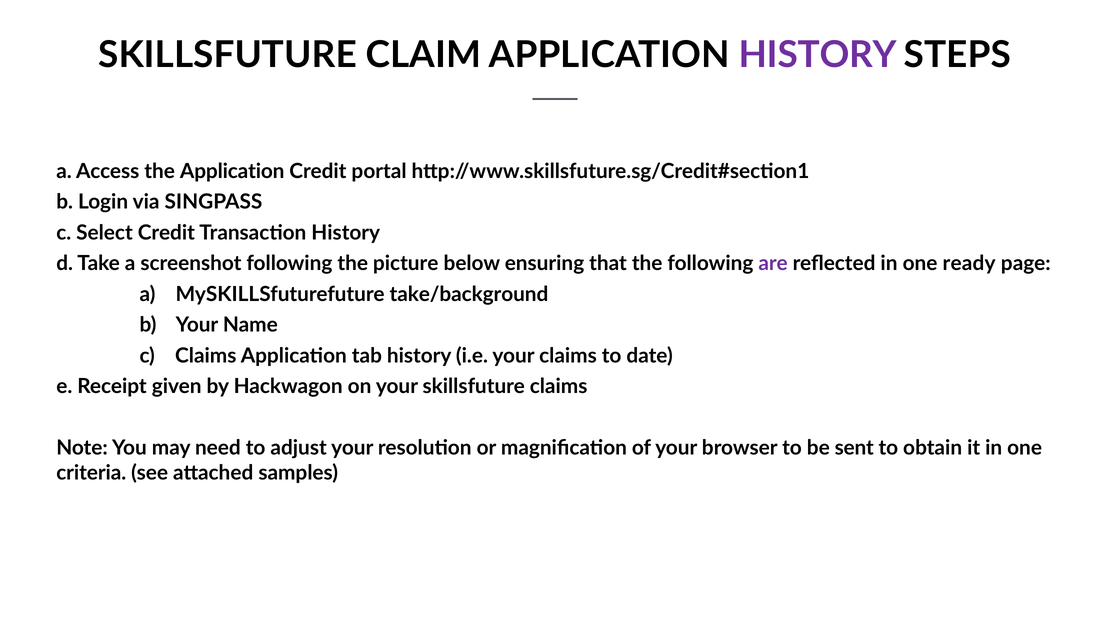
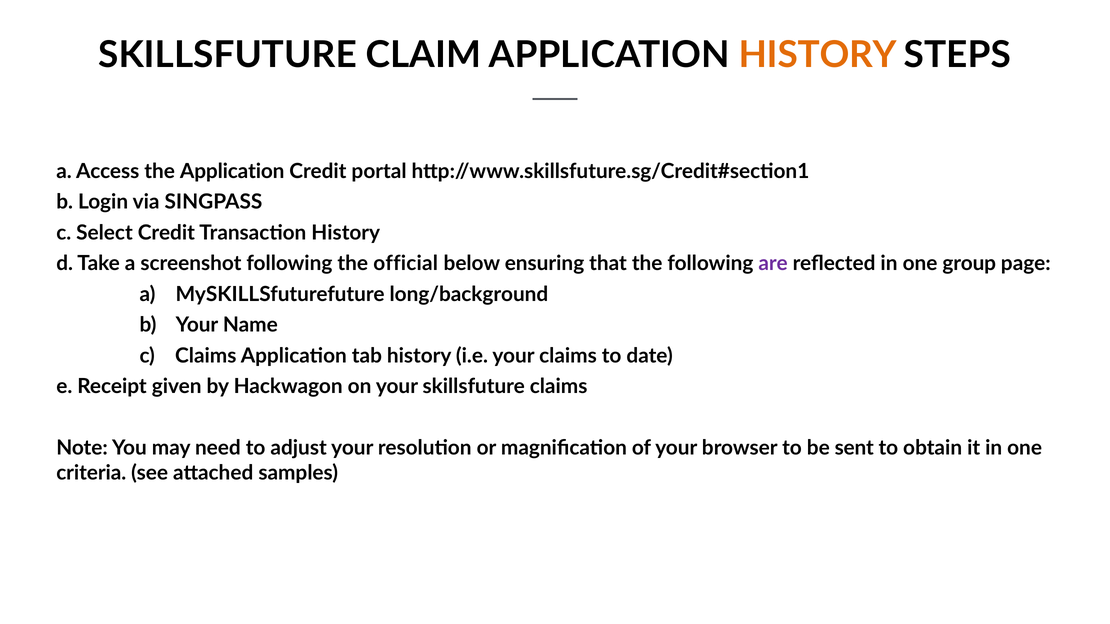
HISTORY at (818, 55) colour: purple -> orange
picture: picture -> official
ready: ready -> group
take/background: take/background -> long/background
